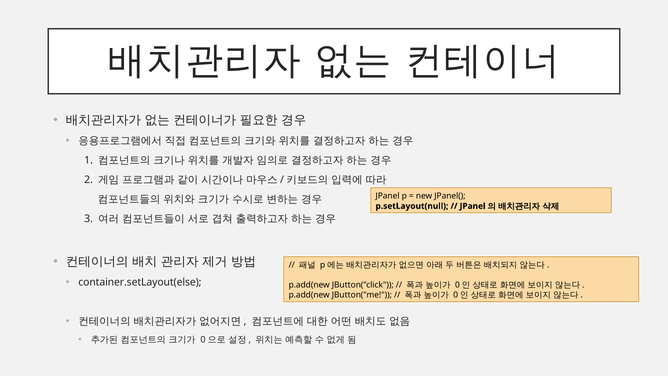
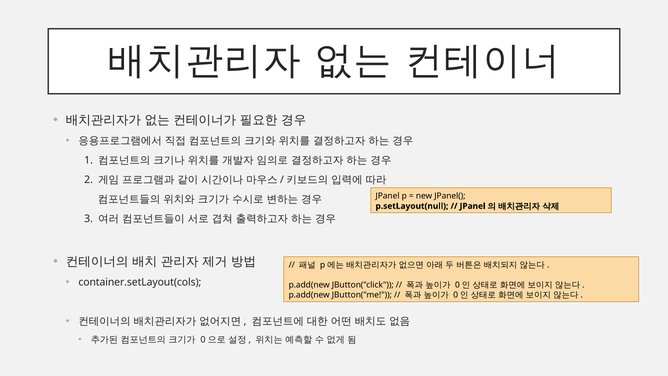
container.setLayout(else: container.setLayout(else -> container.setLayout(cols
